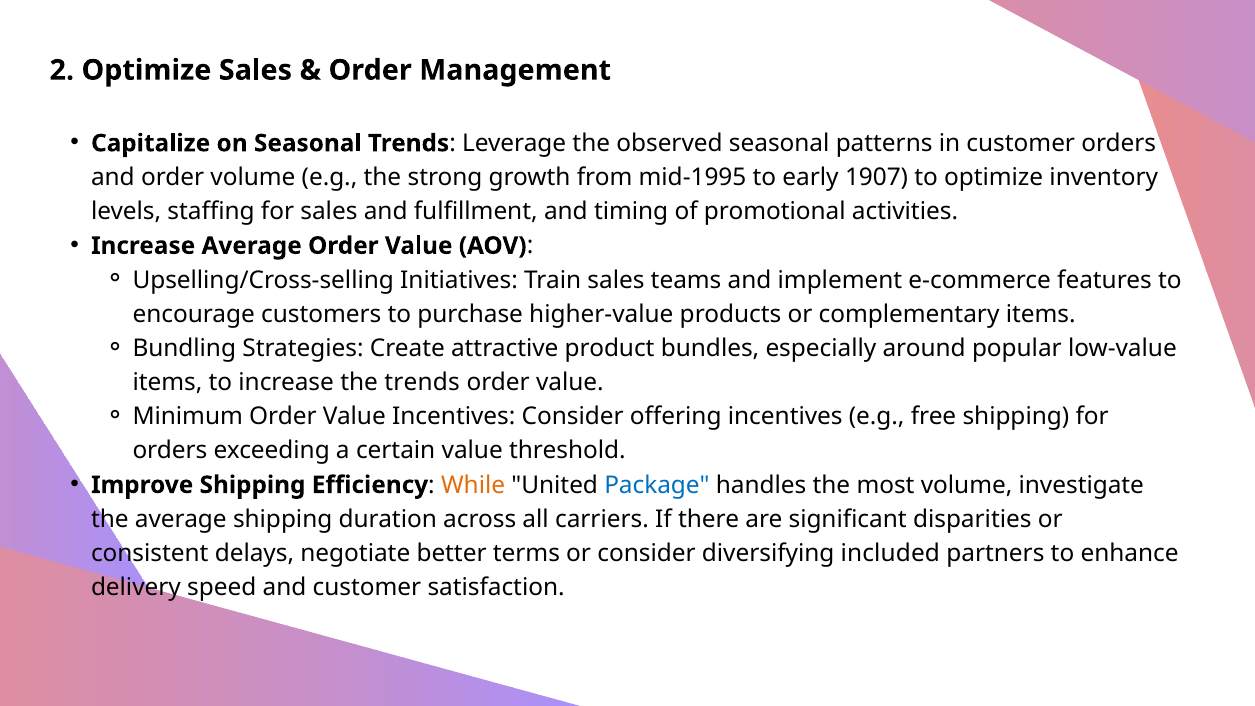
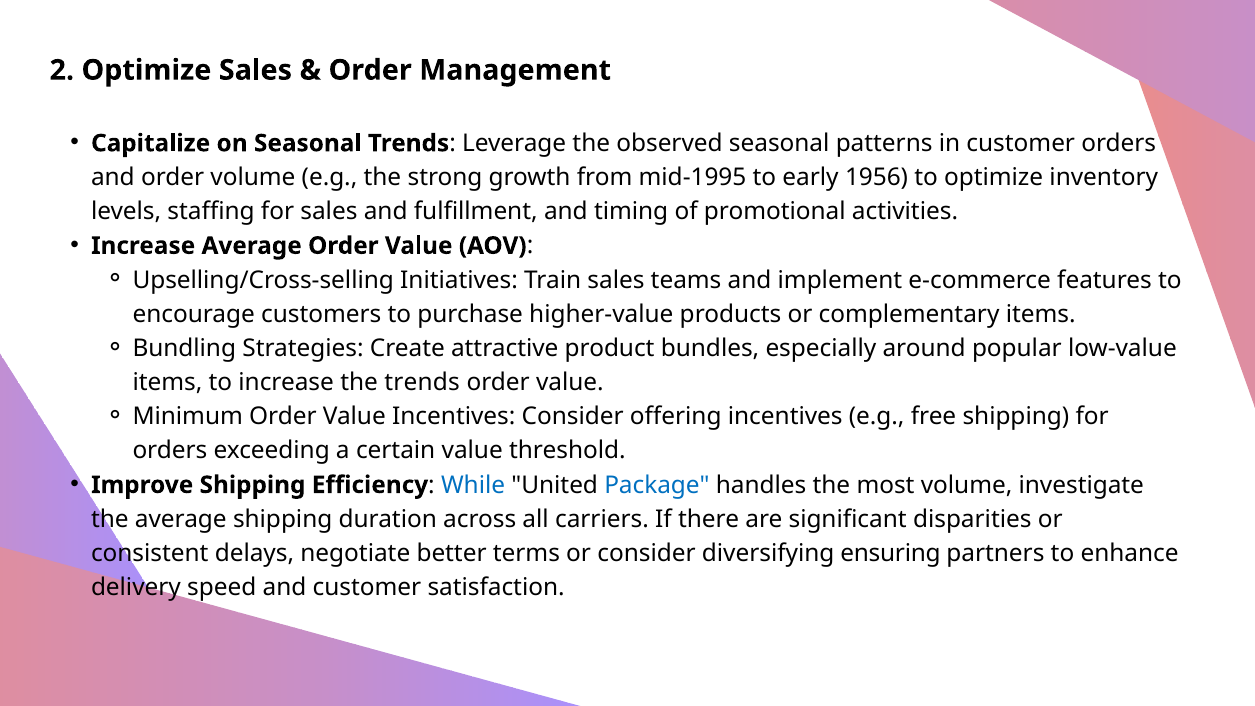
1907: 1907 -> 1956
While colour: orange -> blue
included: included -> ensuring
